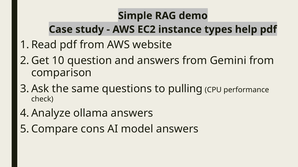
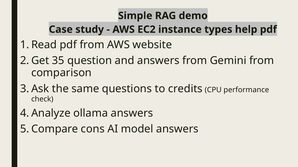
10: 10 -> 35
pulling: pulling -> credits
